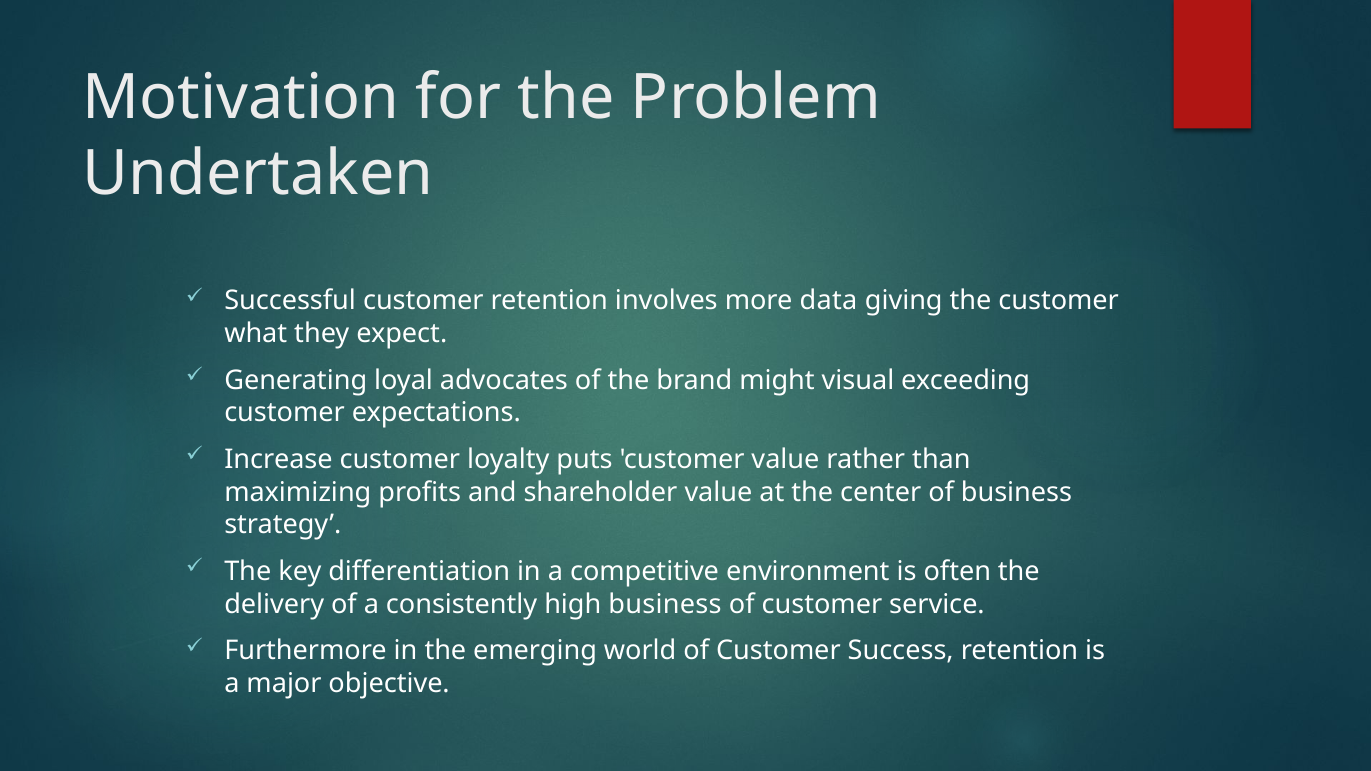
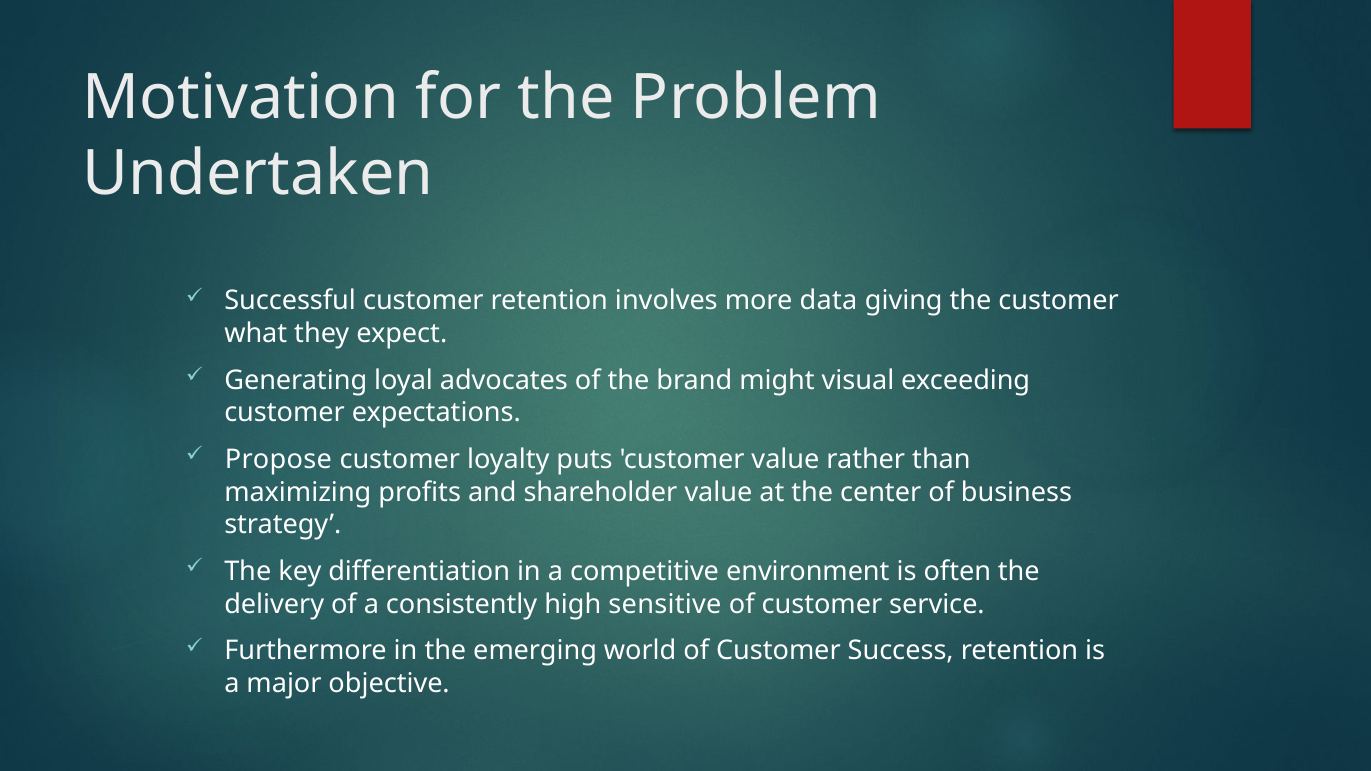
Increase: Increase -> Propose
high business: business -> sensitive
